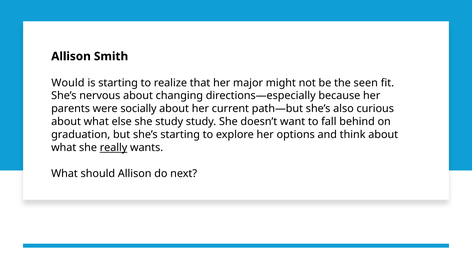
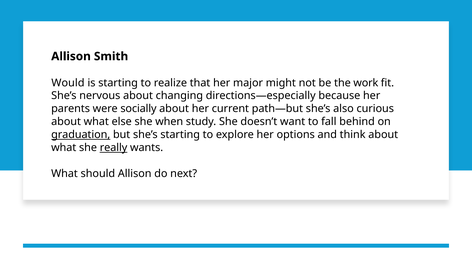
seen: seen -> work
she study: study -> when
graduation underline: none -> present
